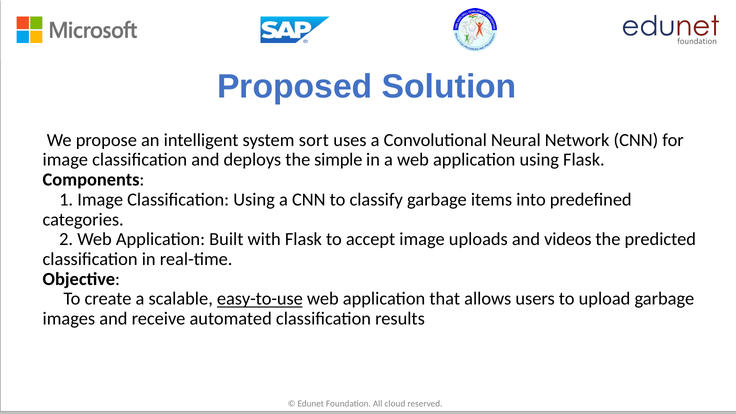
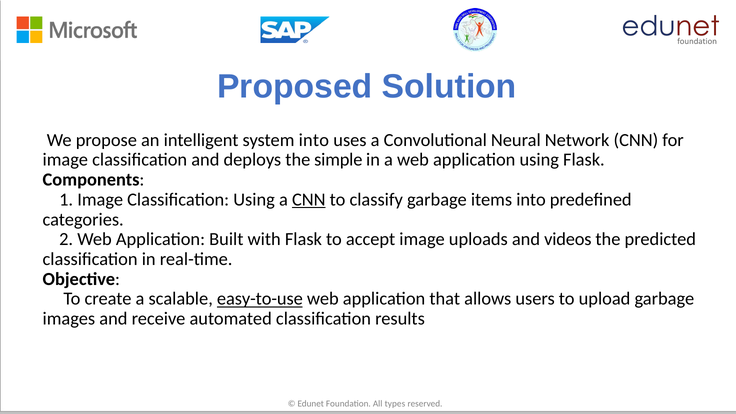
system sort: sort -> into
CNN at (309, 200) underline: none -> present
cloud: cloud -> types
